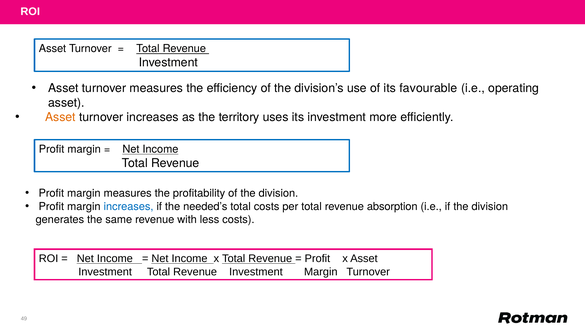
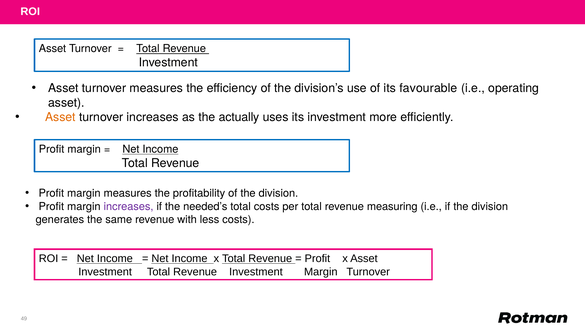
territory: territory -> actually
increases at (129, 206) colour: blue -> purple
absorption: absorption -> measuring
